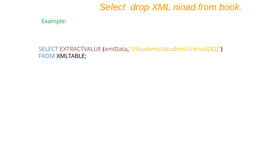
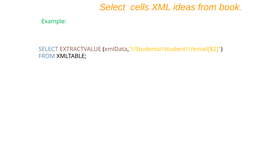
drop: drop -> cells
ninad: ninad -> ideas
